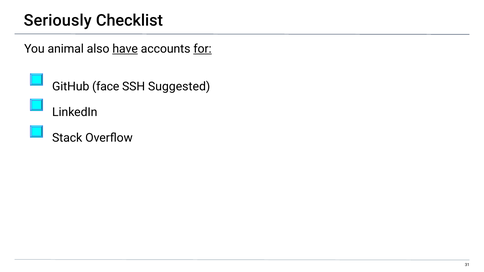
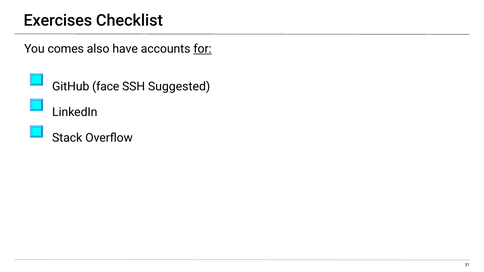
Seriously: Seriously -> Exercises
animal: animal -> comes
have underline: present -> none
